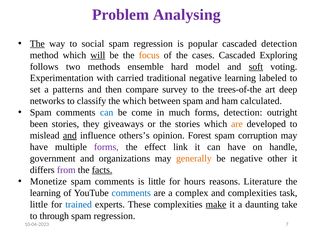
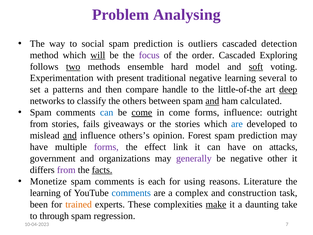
The at (37, 44) underline: present -> none
regression at (153, 44): regression -> prediction
popular: popular -> outliers
focus colour: orange -> purple
cases: cases -> order
two underline: none -> present
carried: carried -> present
labeled: labeled -> several
survey: survey -> handle
trees-of-the: trees-of-the -> little-of-the
deep underline: none -> present
the which: which -> others
and at (212, 101) underline: none -> present
come at (142, 112) underline: none -> present
in much: much -> come
forms detection: detection -> influence
been at (39, 124): been -> from
they: they -> fails
are at (237, 124) colour: orange -> blue
corruption at (258, 135): corruption -> prediction
handle: handle -> attacks
generally colour: orange -> purple
is little: little -> each
hours: hours -> using
and complexities: complexities -> construction
little at (39, 204): little -> been
trained colour: blue -> orange
